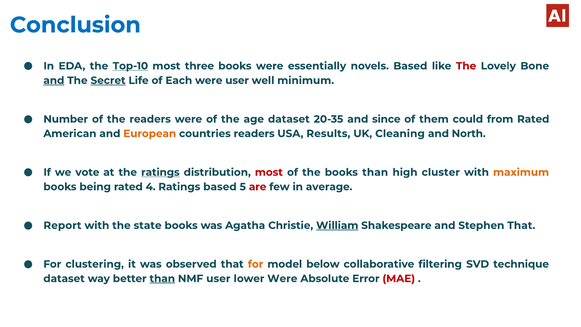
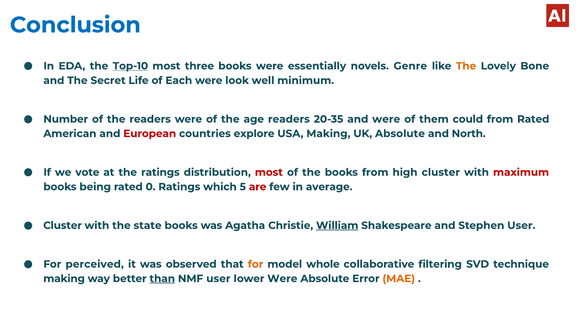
novels Based: Based -> Genre
The at (466, 66) colour: red -> orange
and at (54, 80) underline: present -> none
Secret underline: present -> none
were user: user -> look
age dataset: dataset -> readers
and since: since -> were
European colour: orange -> red
countries readers: readers -> explore
USA Results: Results -> Making
UK Cleaning: Cleaning -> Absolute
ratings at (160, 172) underline: present -> none
books than: than -> from
maximum colour: orange -> red
4: 4 -> 0
Ratings based: based -> which
Report at (62, 225): Report -> Cluster
Stephen That: That -> User
clustering: clustering -> perceived
below: below -> whole
dataset at (64, 278): dataset -> making
MAE colour: red -> orange
